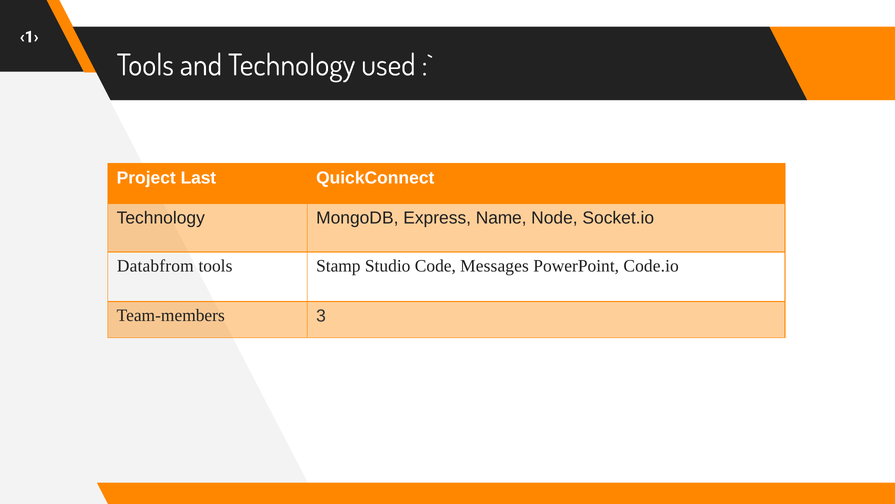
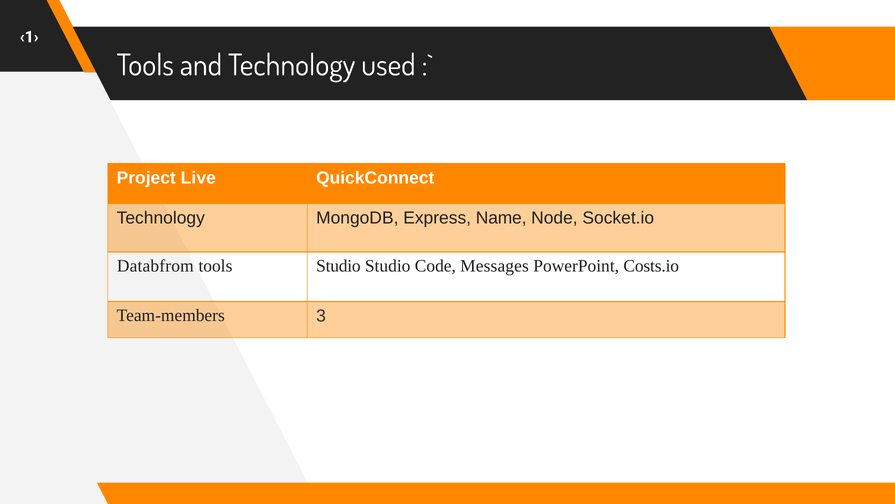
Last: Last -> Live
tools Stamp: Stamp -> Studio
Code.io: Code.io -> Costs.io
